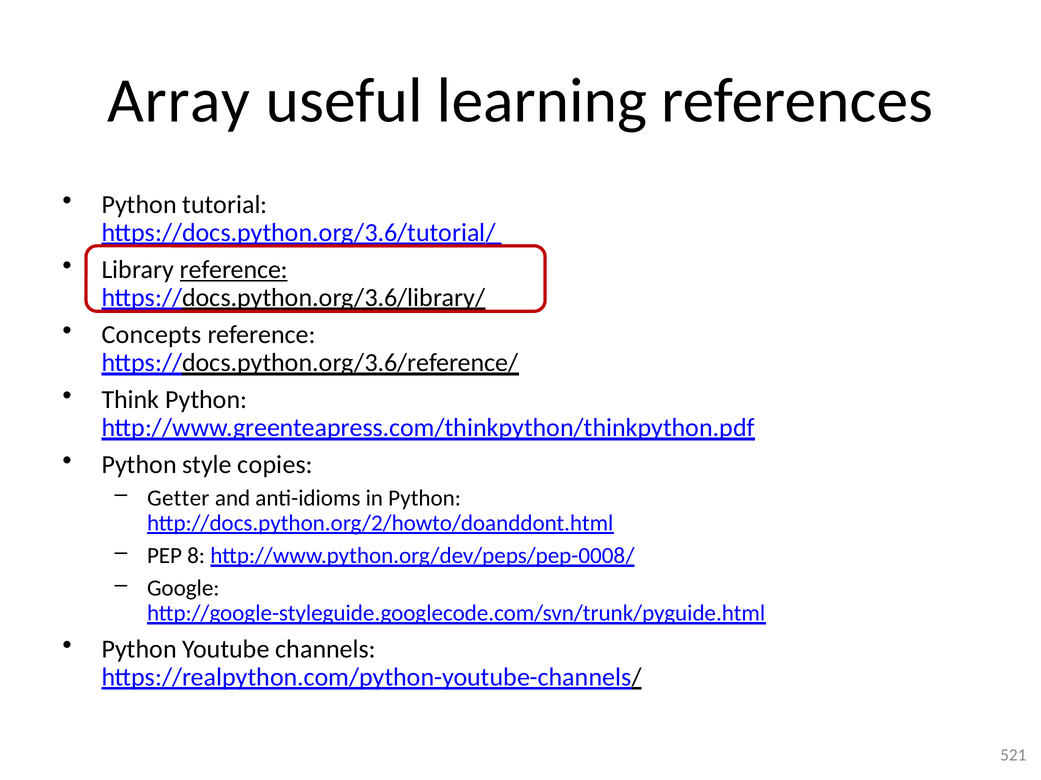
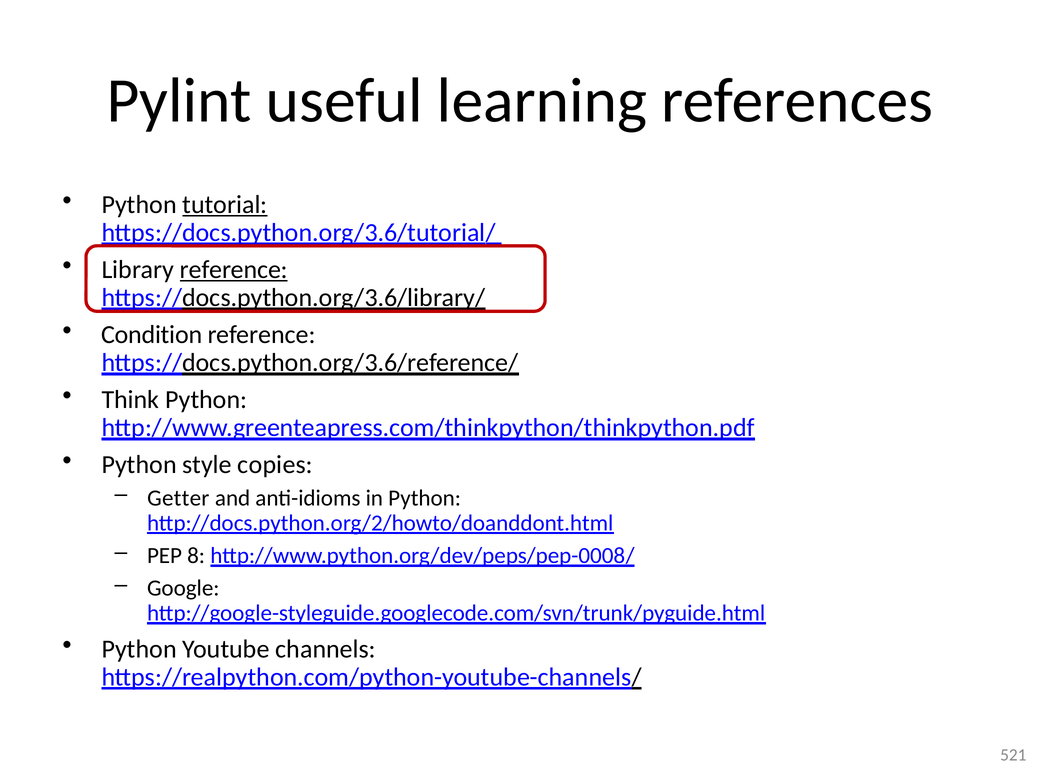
Array: Array -> Pylint
tutorial underline: none -> present
Concepts: Concepts -> Condition
